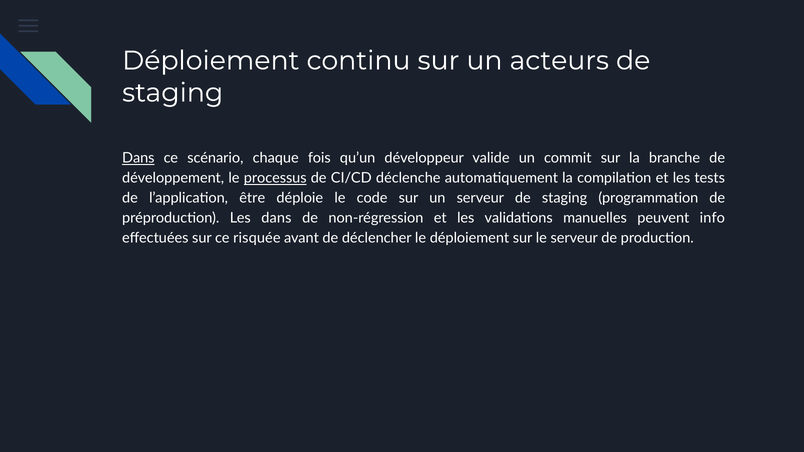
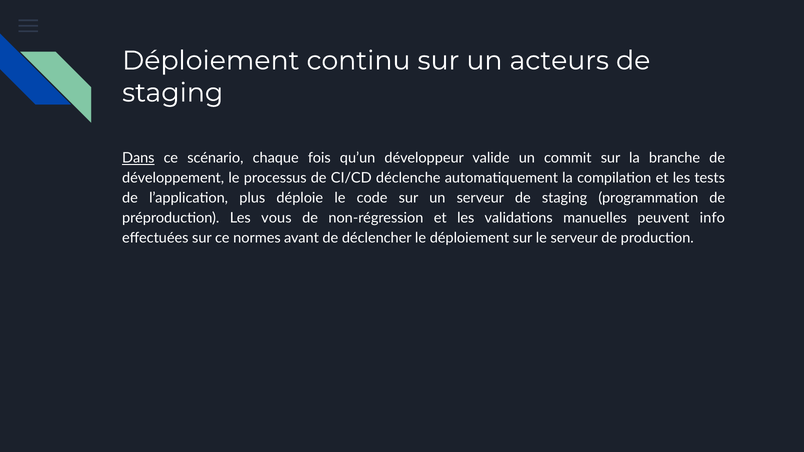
processus underline: present -> none
être: être -> plus
Les dans: dans -> vous
risquée: risquée -> normes
